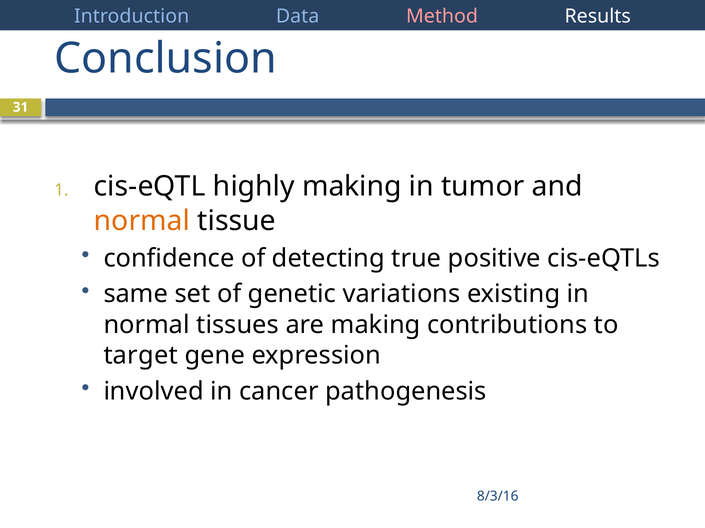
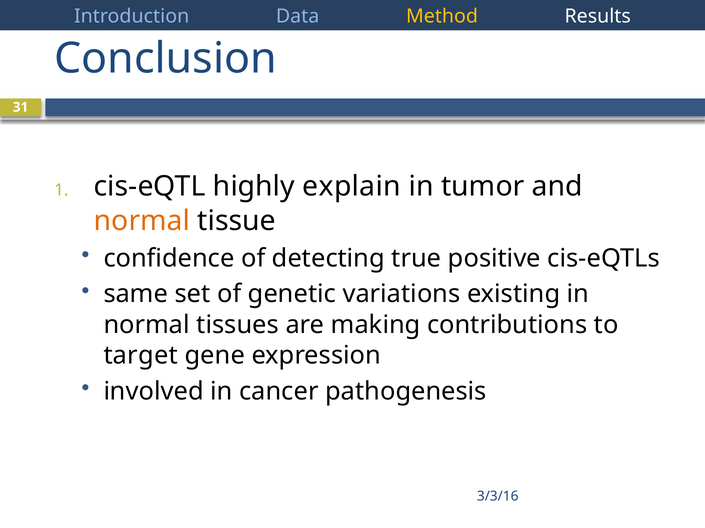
Method colour: pink -> yellow
highly making: making -> explain
8/3/16: 8/3/16 -> 3/3/16
